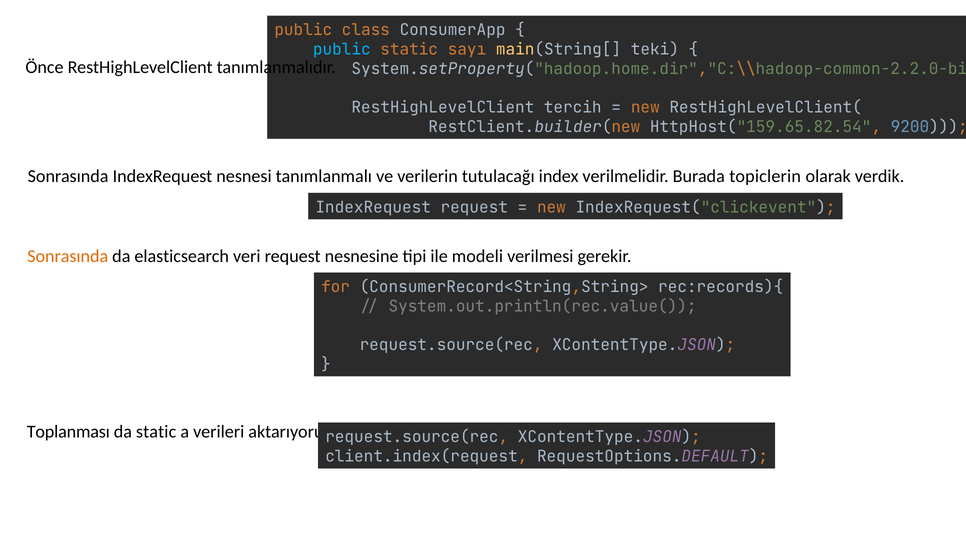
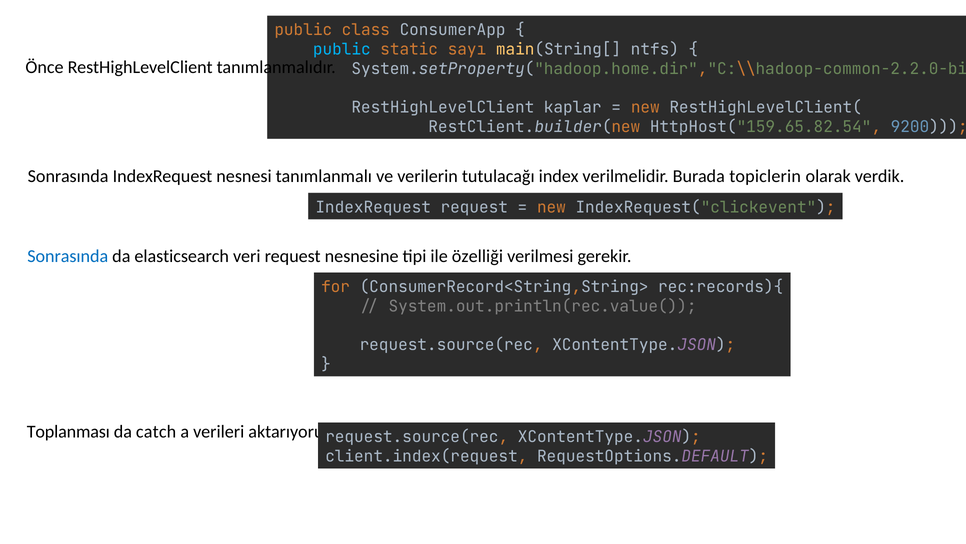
teki: teki -> ntfs
tercih: tercih -> kaplar
Sonrasında at (68, 256) colour: orange -> blue
modeli: modeli -> özelliği
da static: static -> catch
